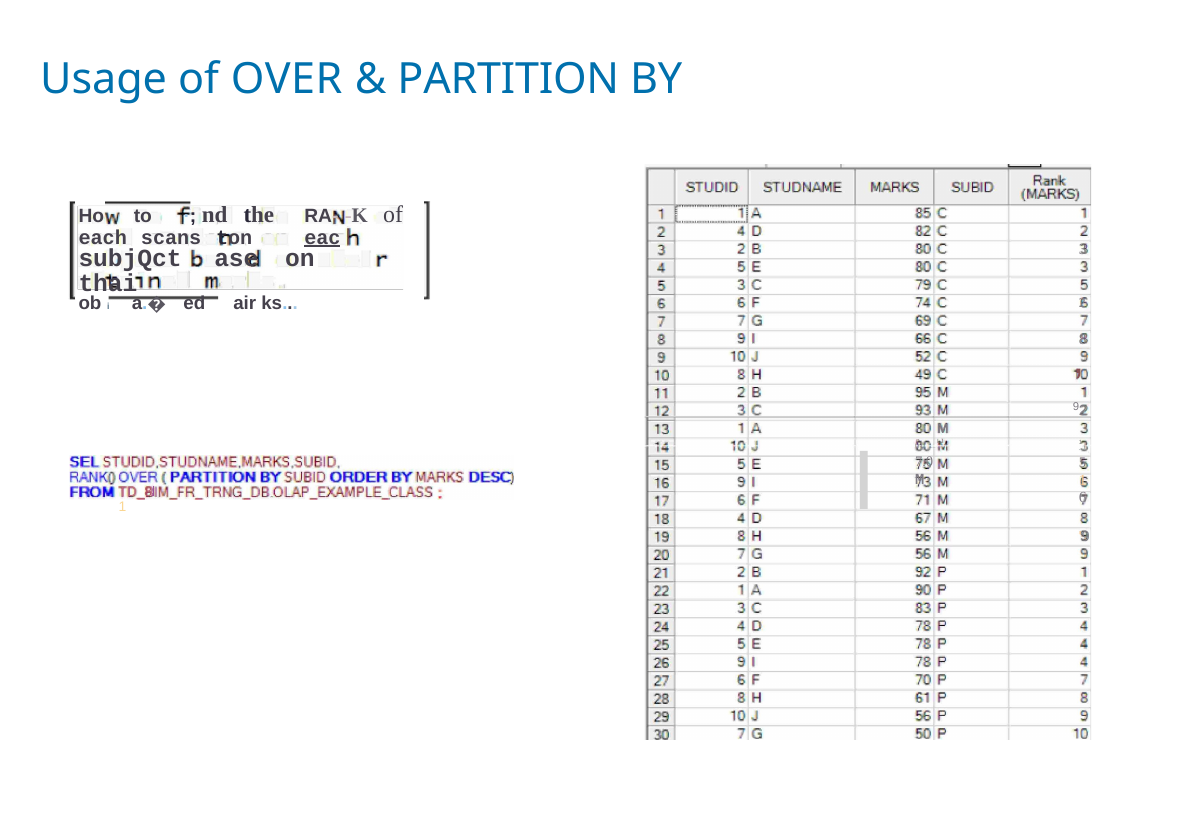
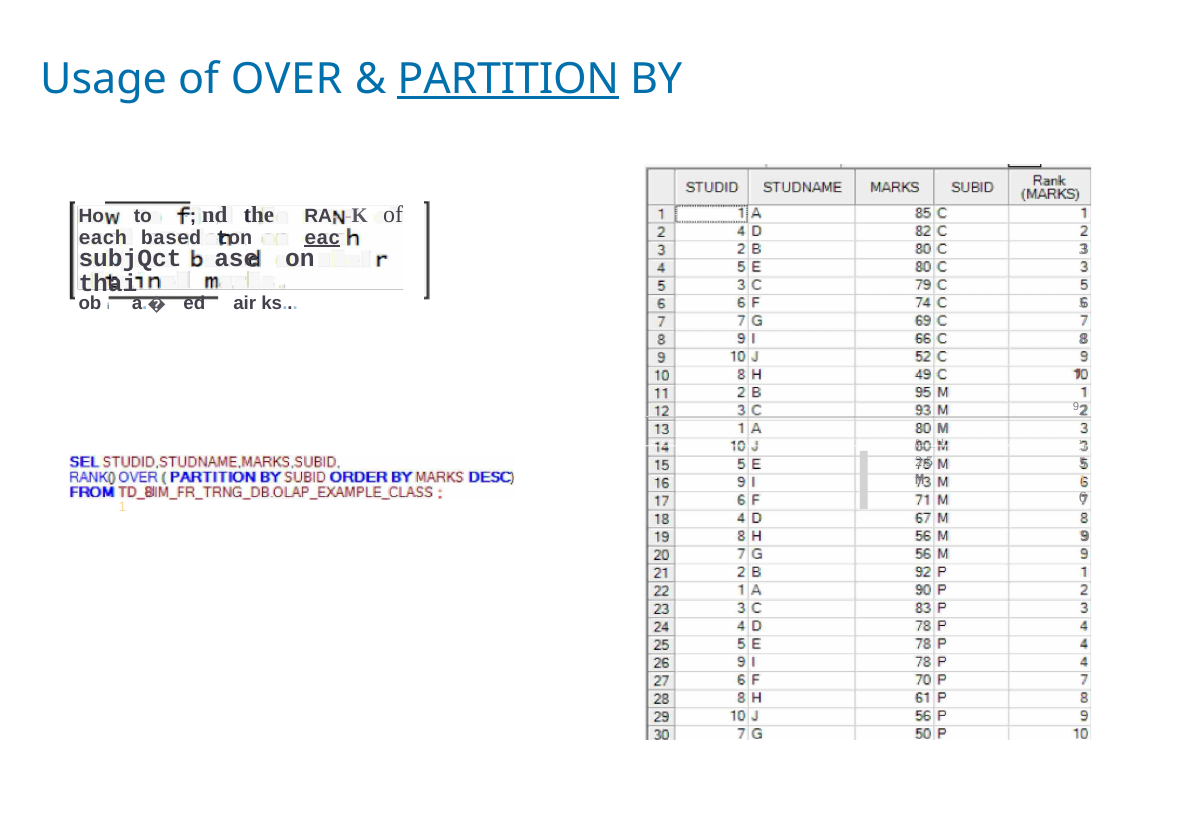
PARTITION underline: none -> present
scans: scans -> based
ks 2: 2 -> 5
7.0: 7.0 -> 2.5
